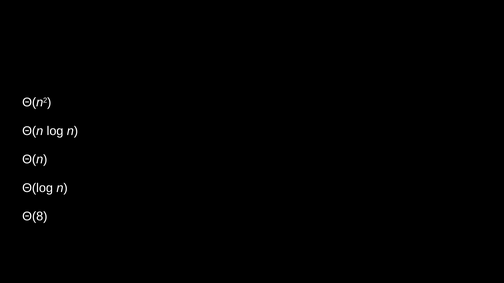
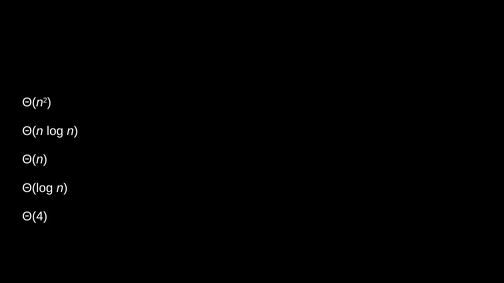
Θ(8: Θ(8 -> Θ(4
